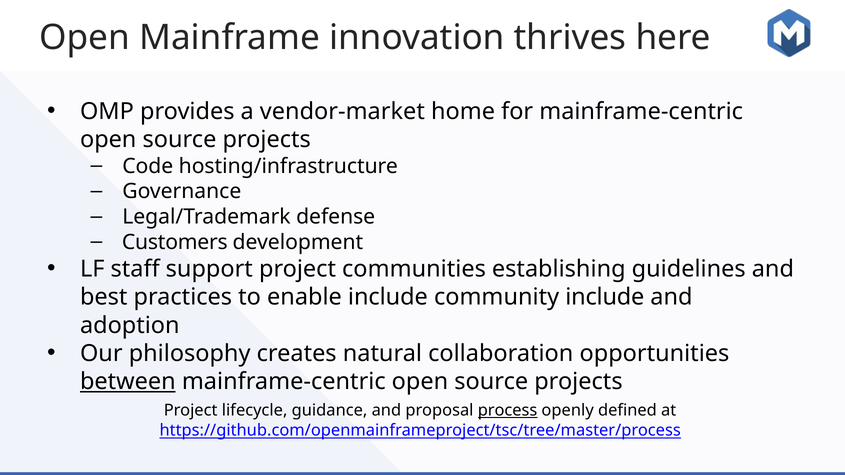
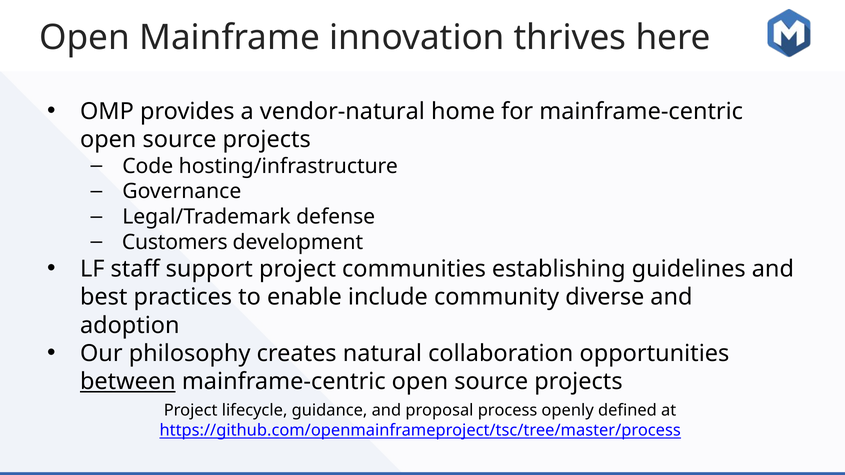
vendor-market: vendor-market -> vendor-natural
community include: include -> diverse
process underline: present -> none
